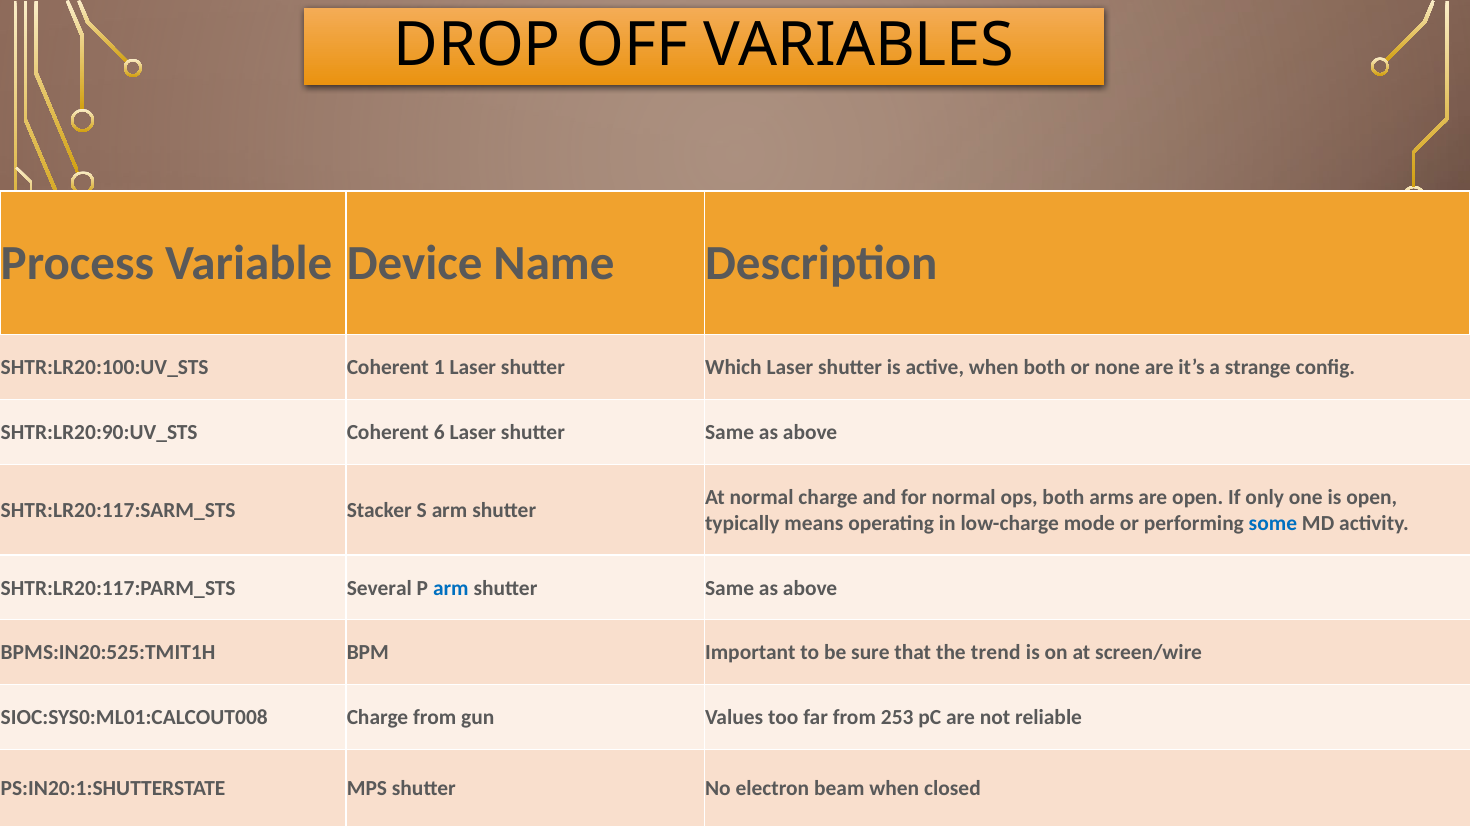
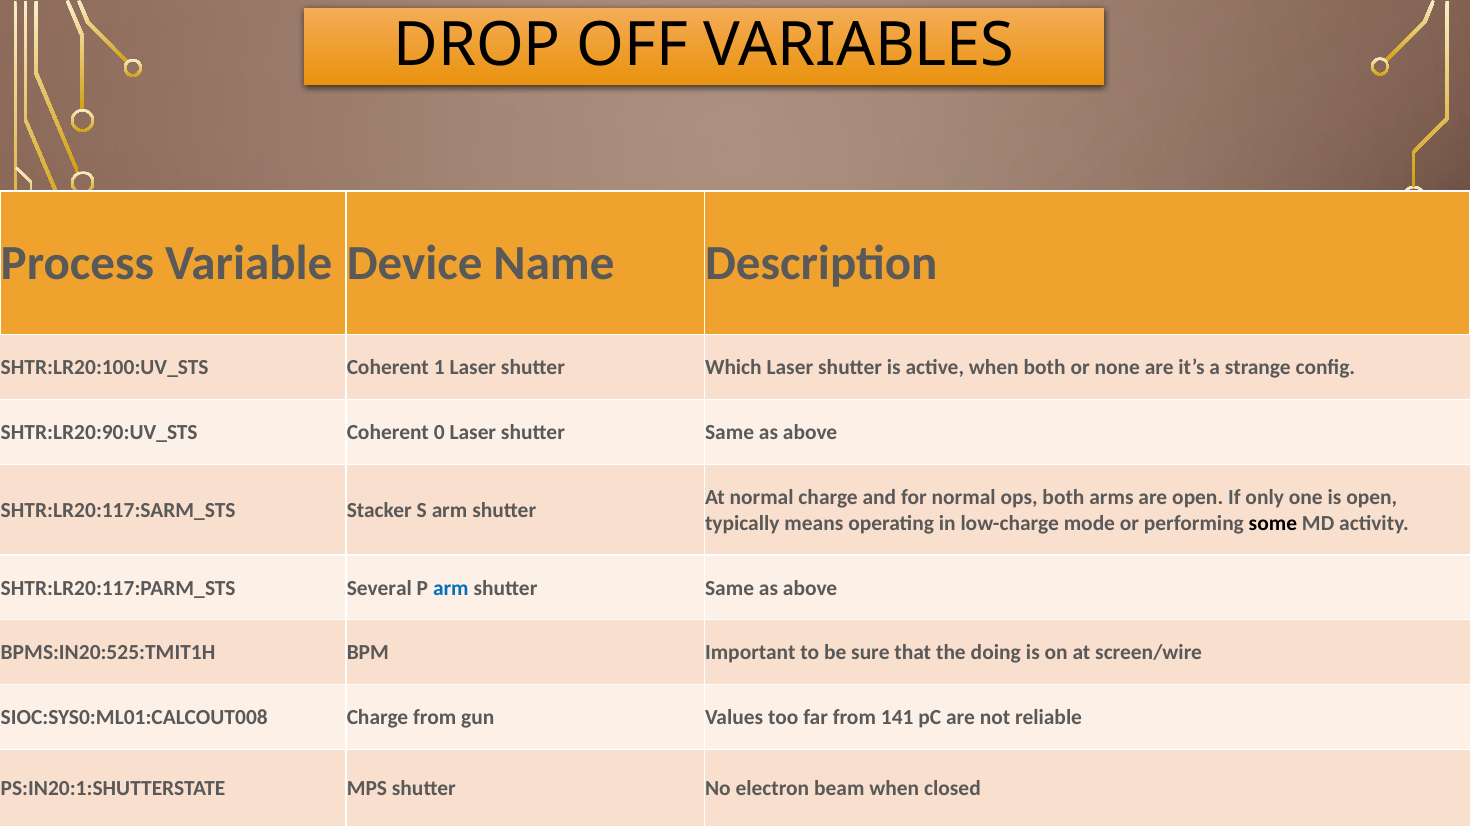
6: 6 -> 0
some colour: blue -> black
trend: trend -> doing
253: 253 -> 141
